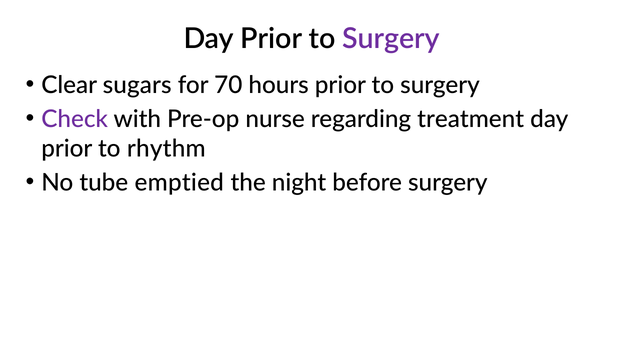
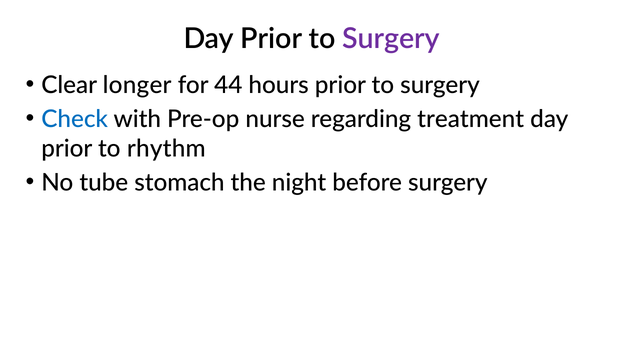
sugars: sugars -> longer
70: 70 -> 44
Check colour: purple -> blue
emptied: emptied -> stomach
